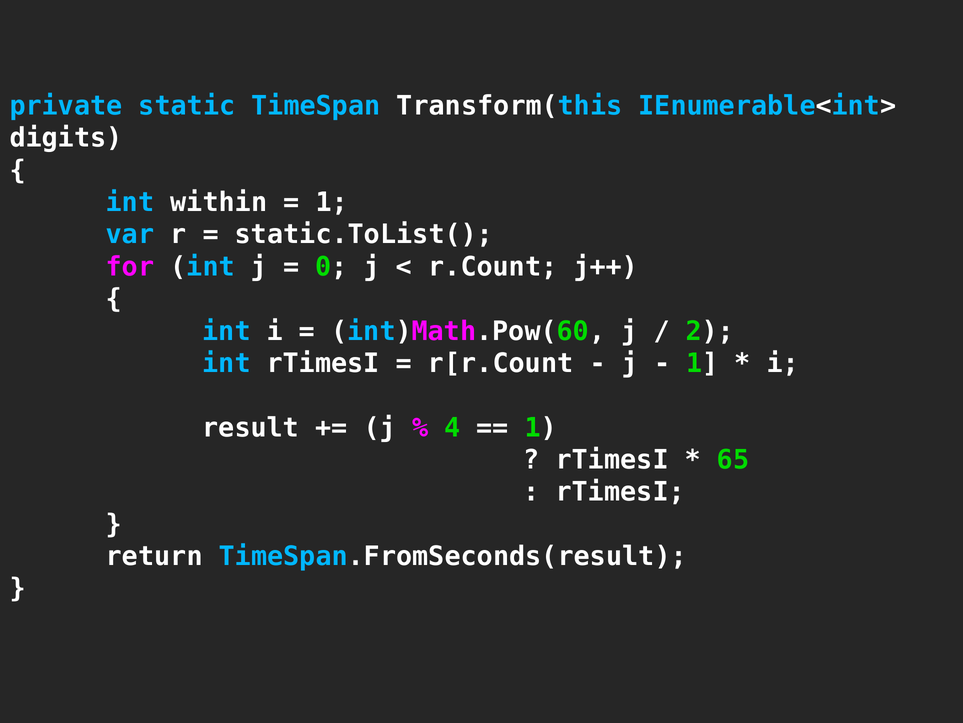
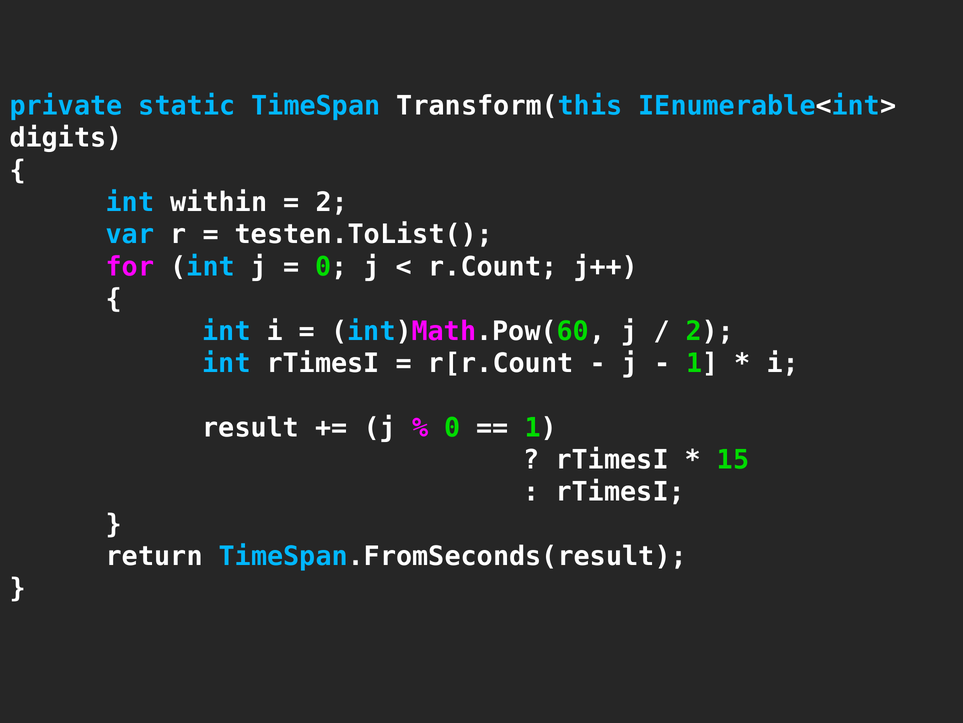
1 at (332, 202): 1 -> 2
static.ToList(: static.ToList( -> testen.ToList(
4 at (452, 427): 4 -> 0
65: 65 -> 15
